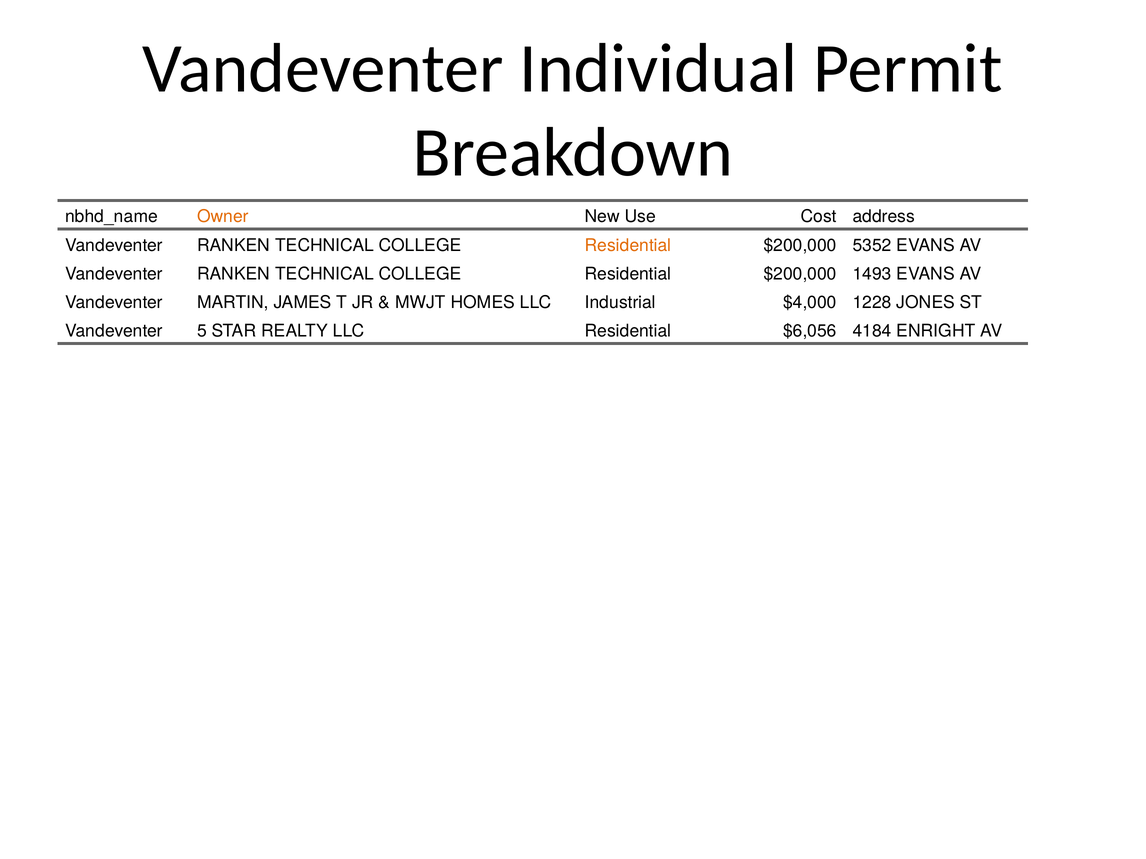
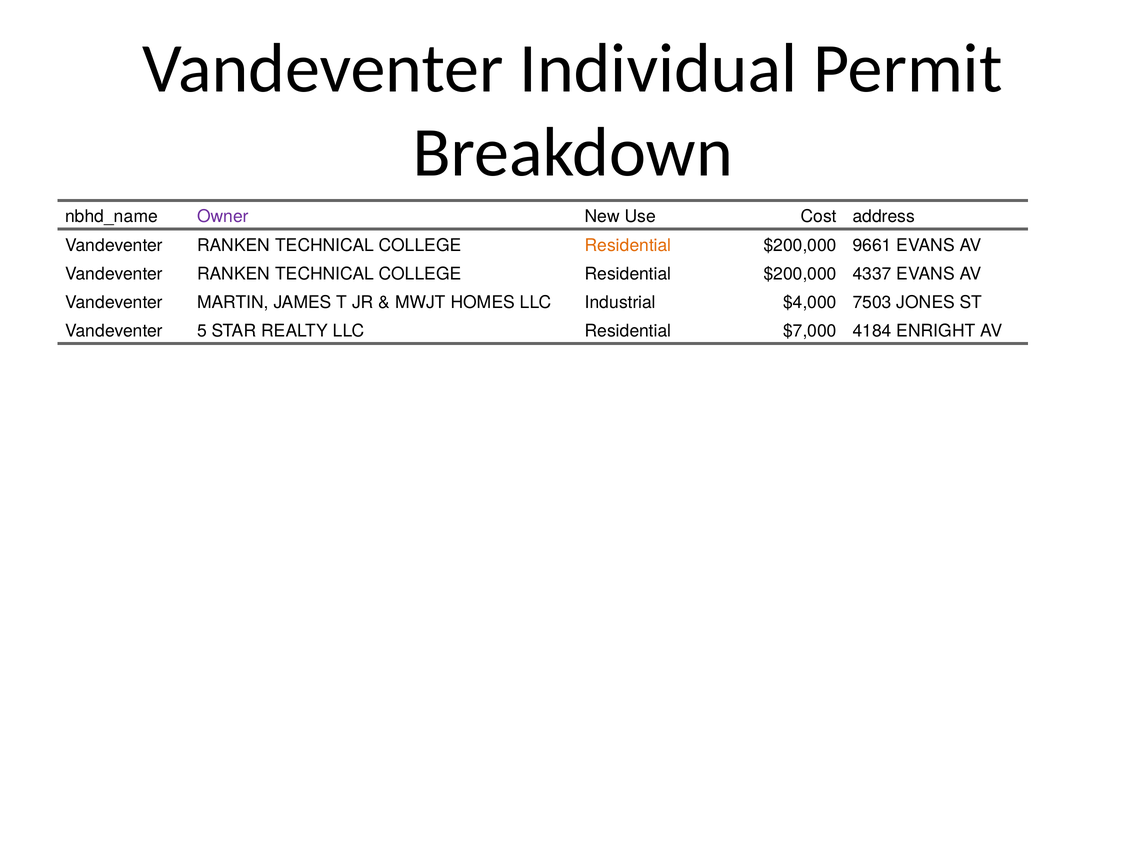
Owner colour: orange -> purple
5352: 5352 -> 9661
1493: 1493 -> 4337
1228: 1228 -> 7503
$6,056: $6,056 -> $7,000
